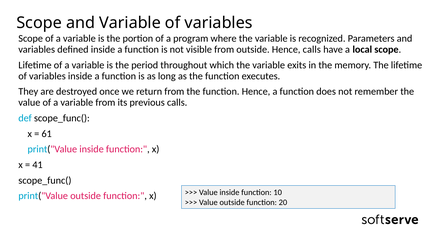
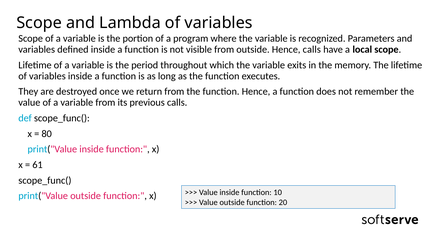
and Variable: Variable -> Lambda
61: 61 -> 80
41: 41 -> 61
